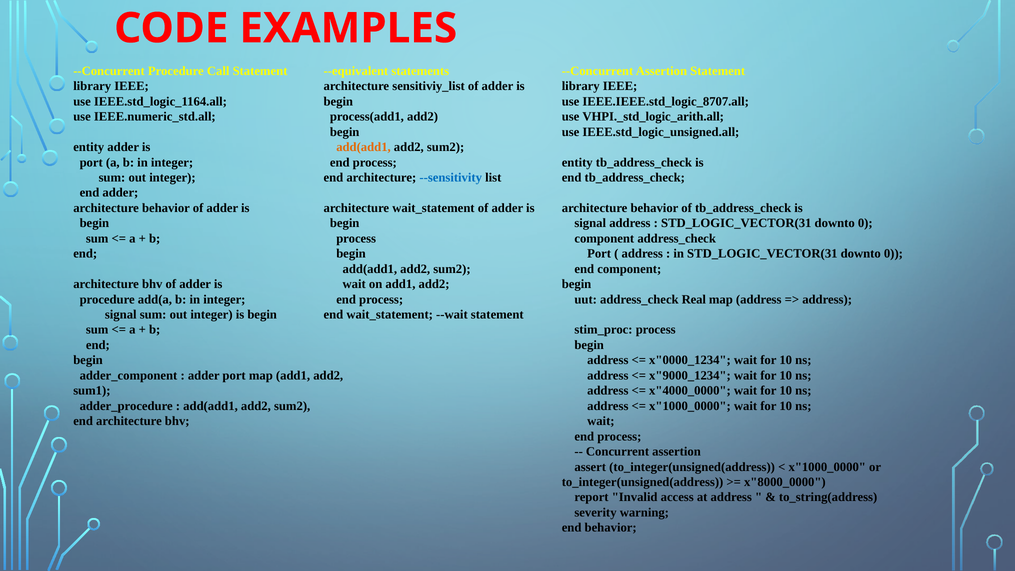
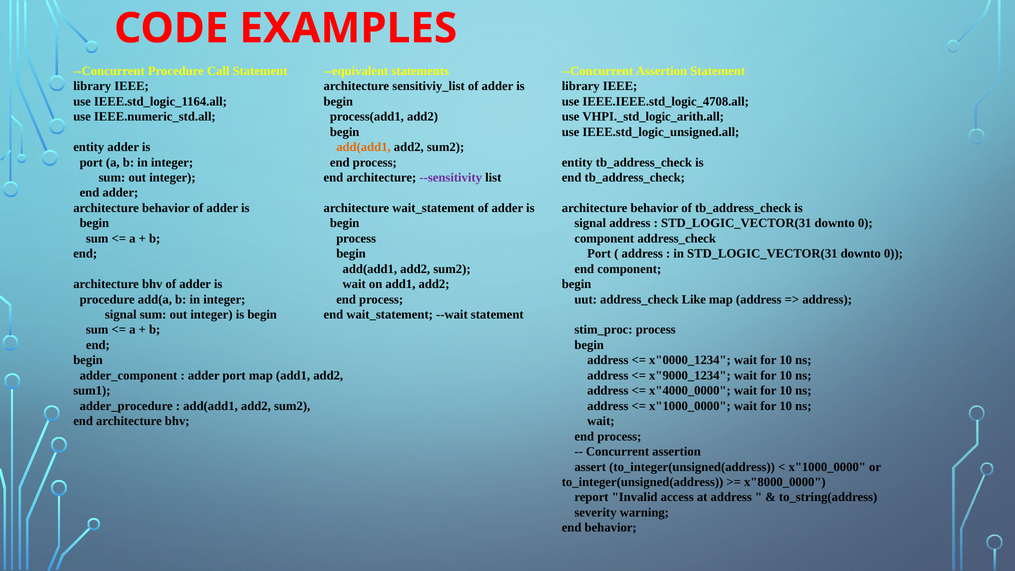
IEEE.IEEE.std_logic_8707.all: IEEE.IEEE.std_logic_8707.all -> IEEE.IEEE.std_logic_4708.all
--sensitivity colour: blue -> purple
Real: Real -> Like
